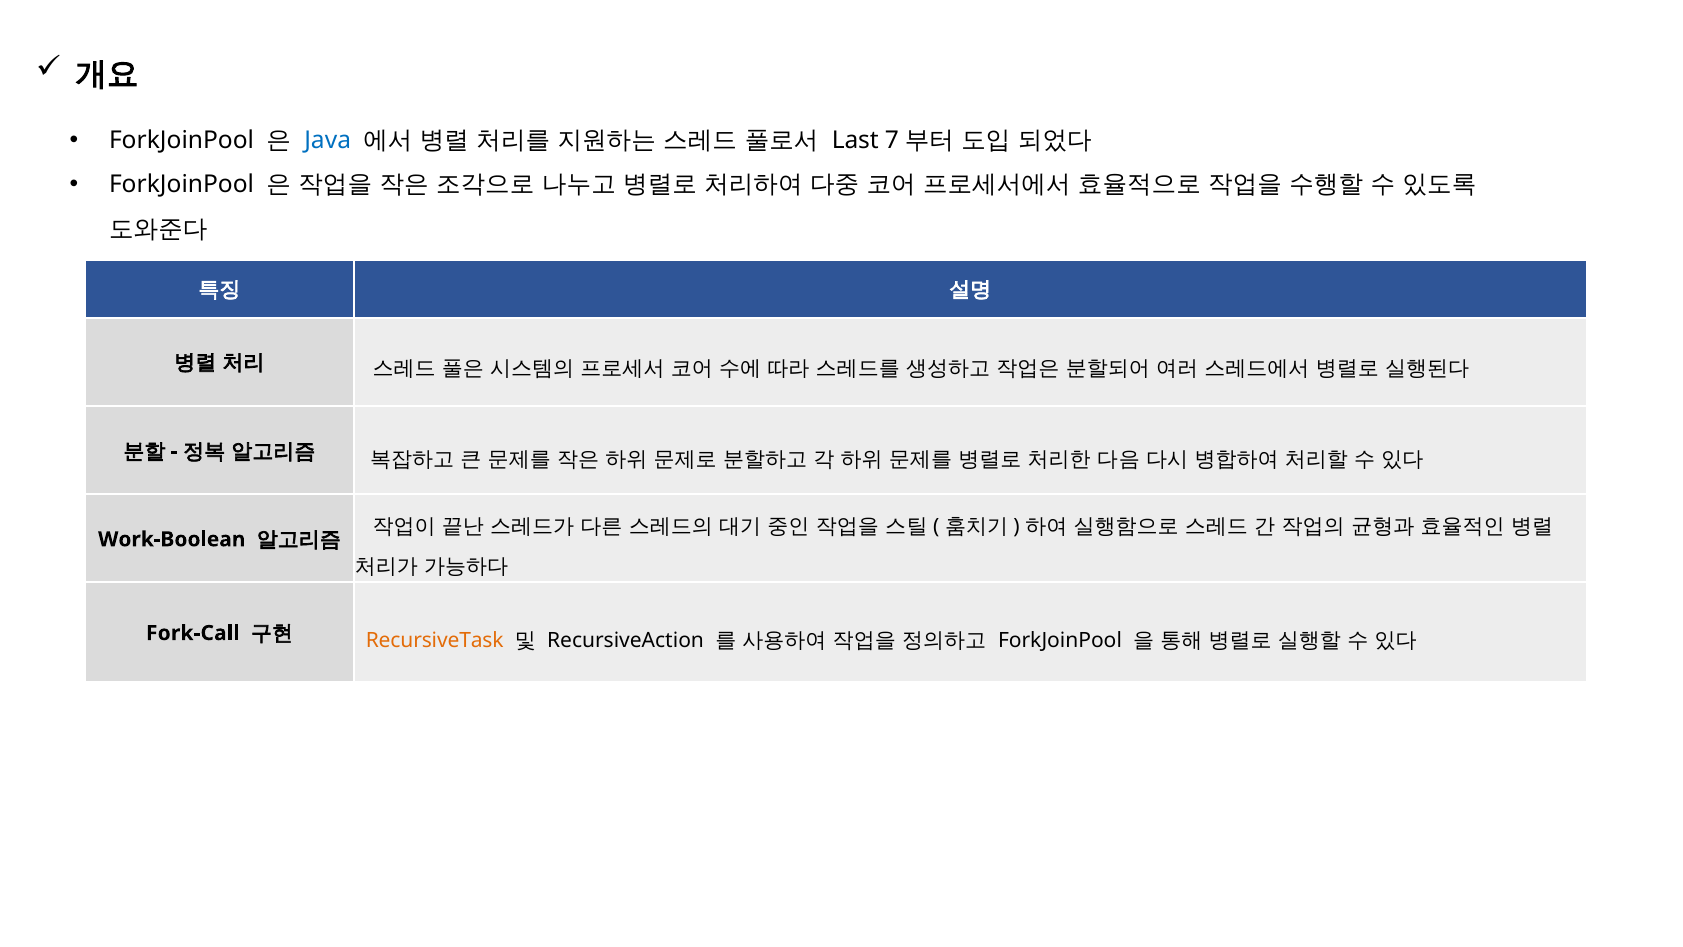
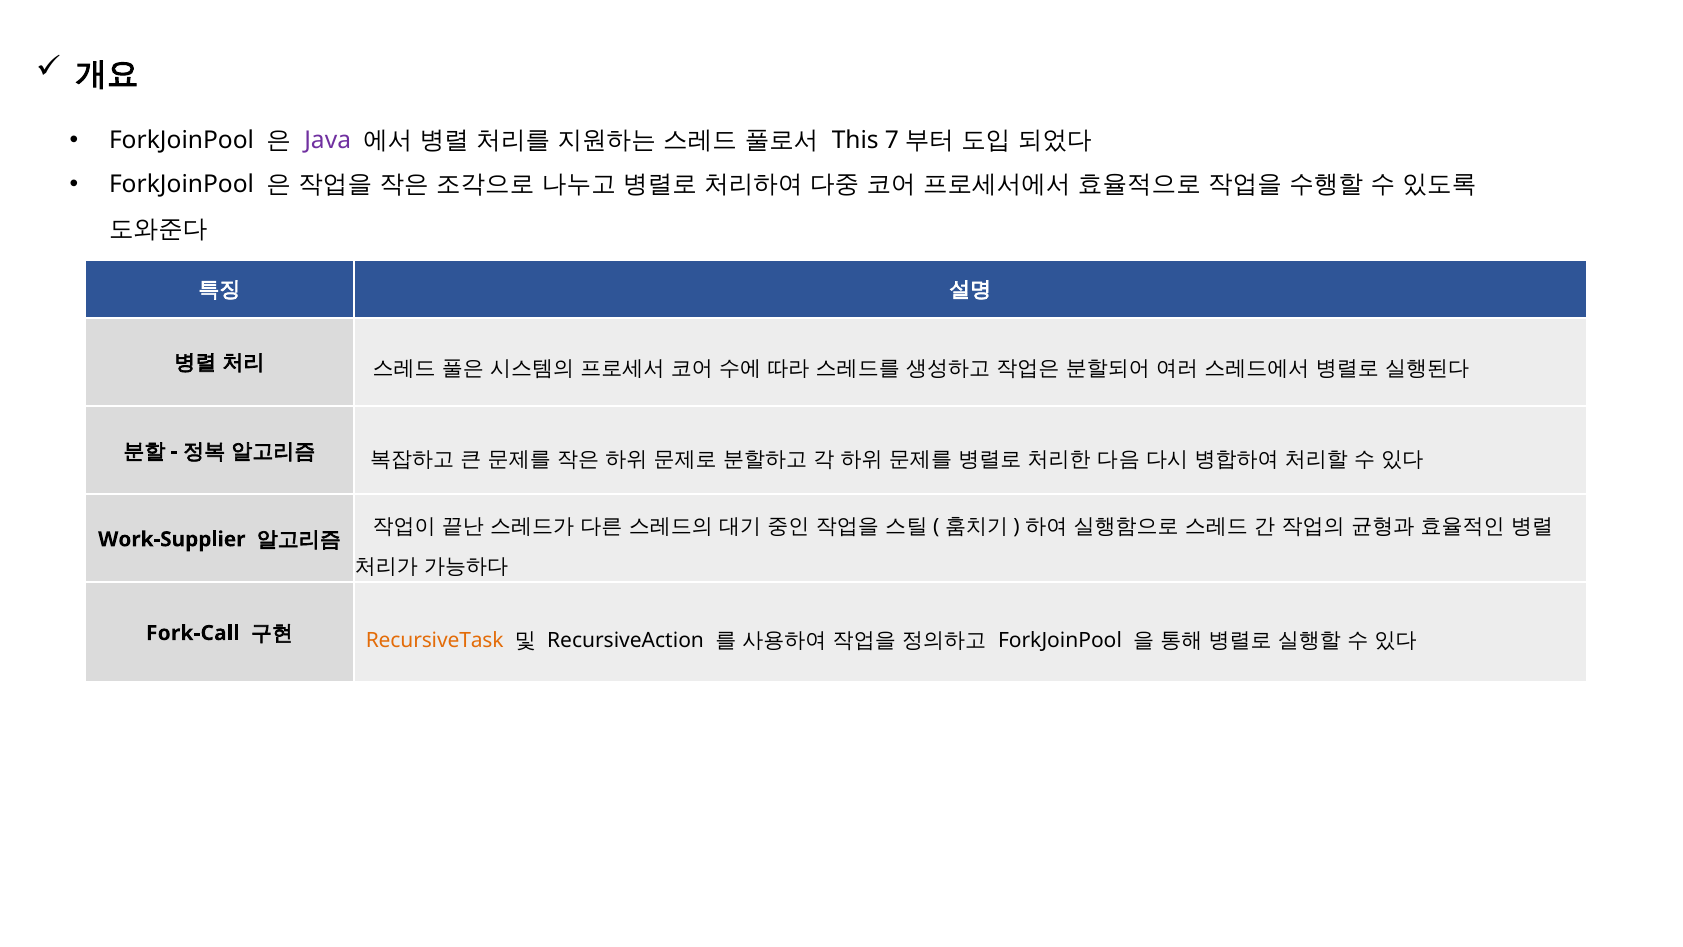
Java colour: blue -> purple
Last: Last -> This
Work-Boolean: Work-Boolean -> Work-Supplier
